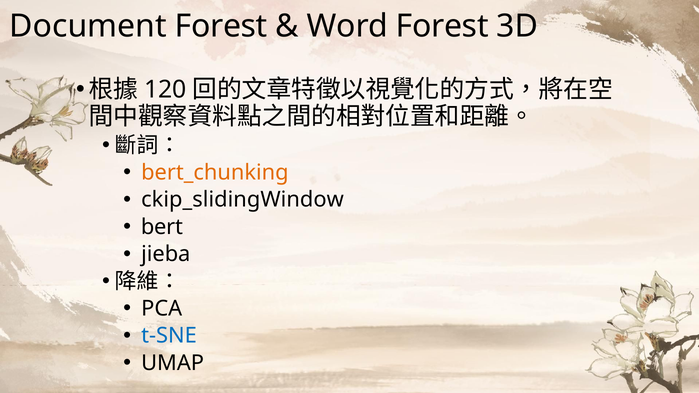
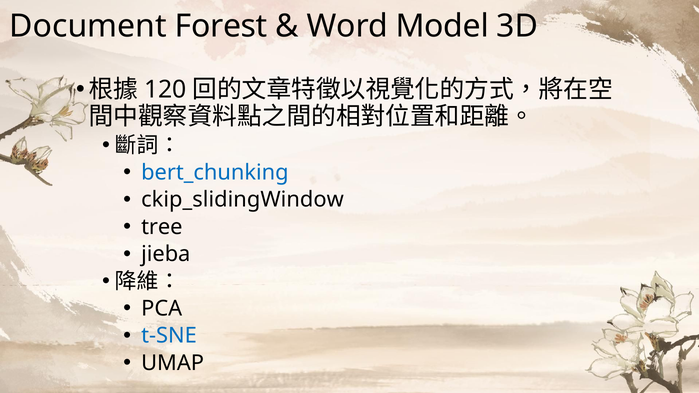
Word Forest: Forest -> Model
bert_chunking colour: orange -> blue
bert: bert -> tree
